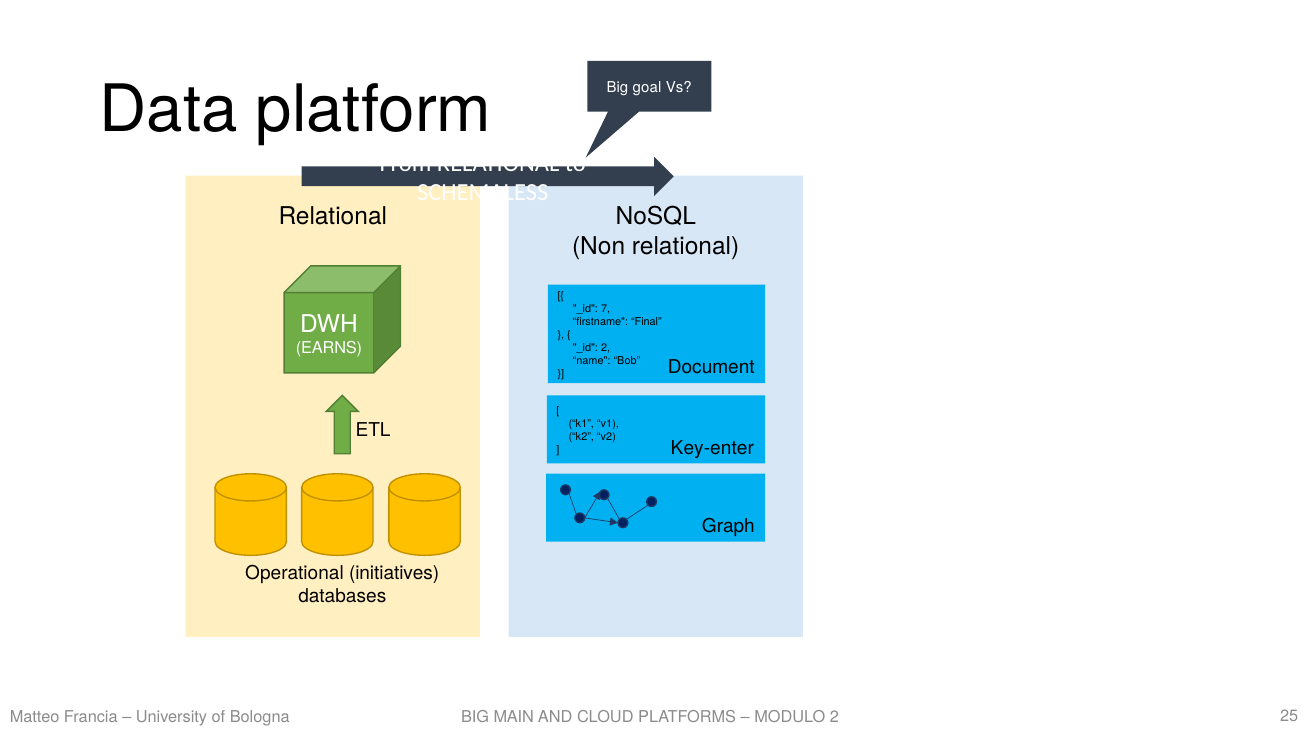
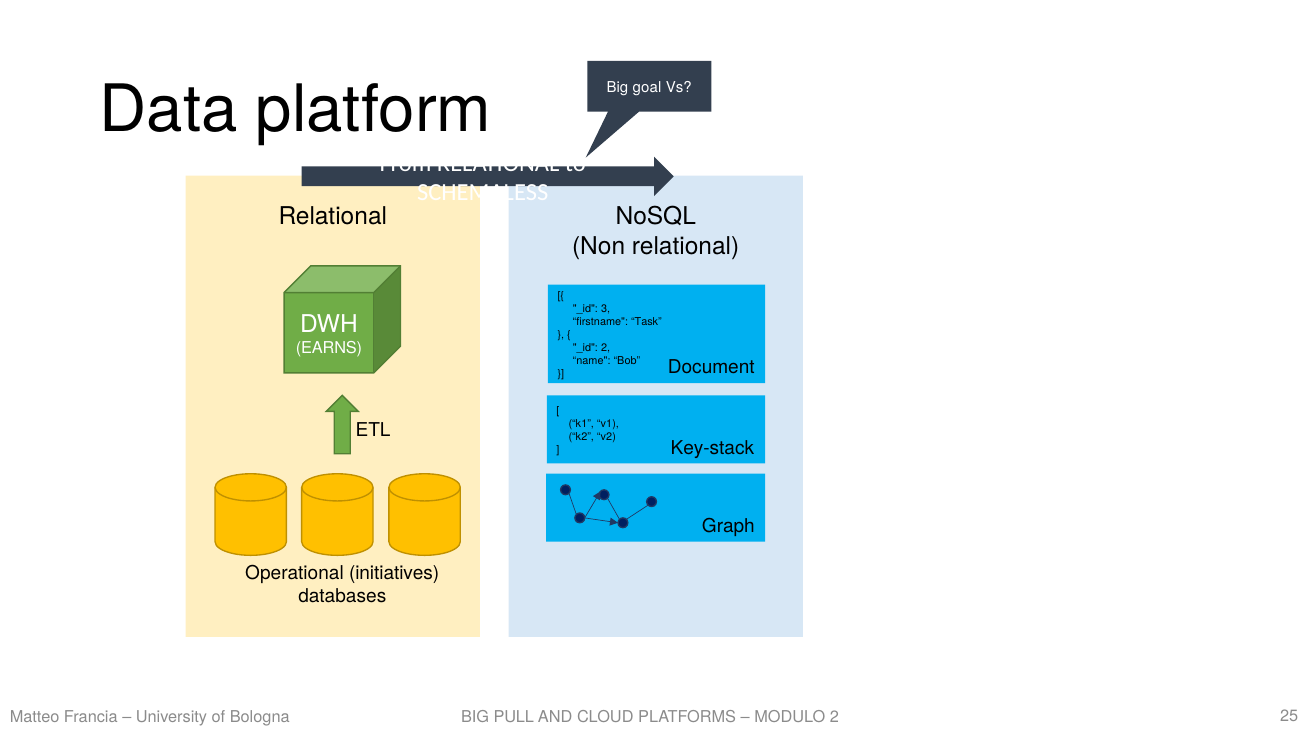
7: 7 -> 3
Final: Final -> Task
Key-enter: Key-enter -> Key-stack
MAIN: MAIN -> PULL
